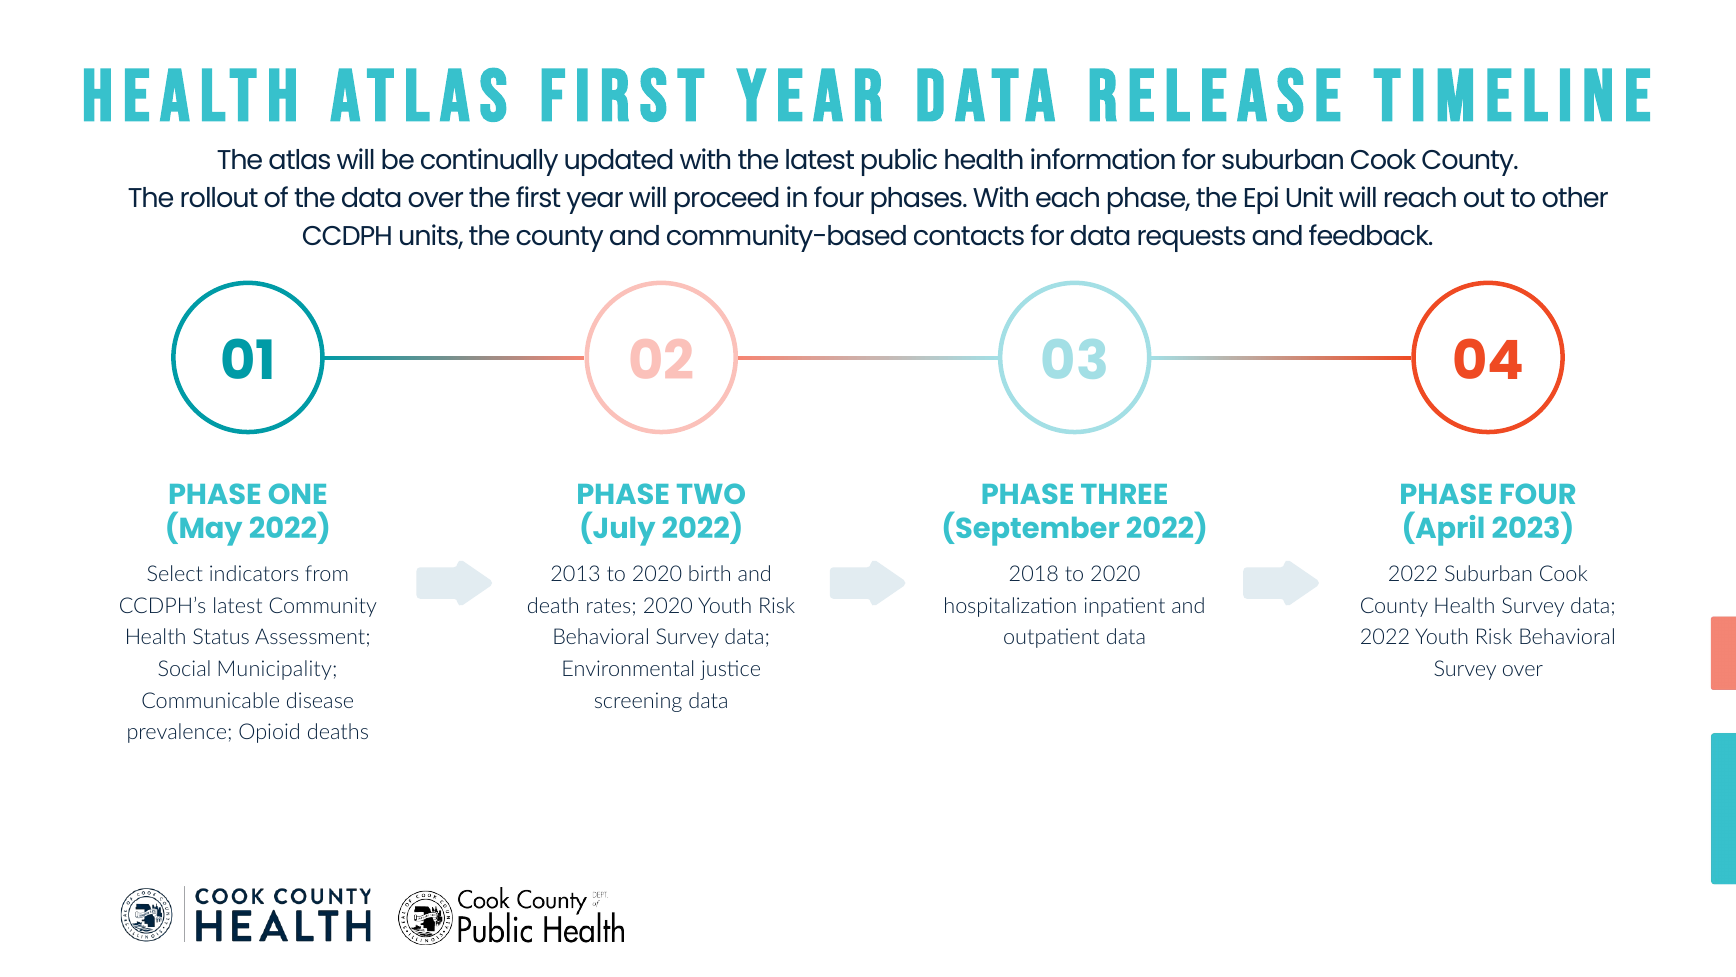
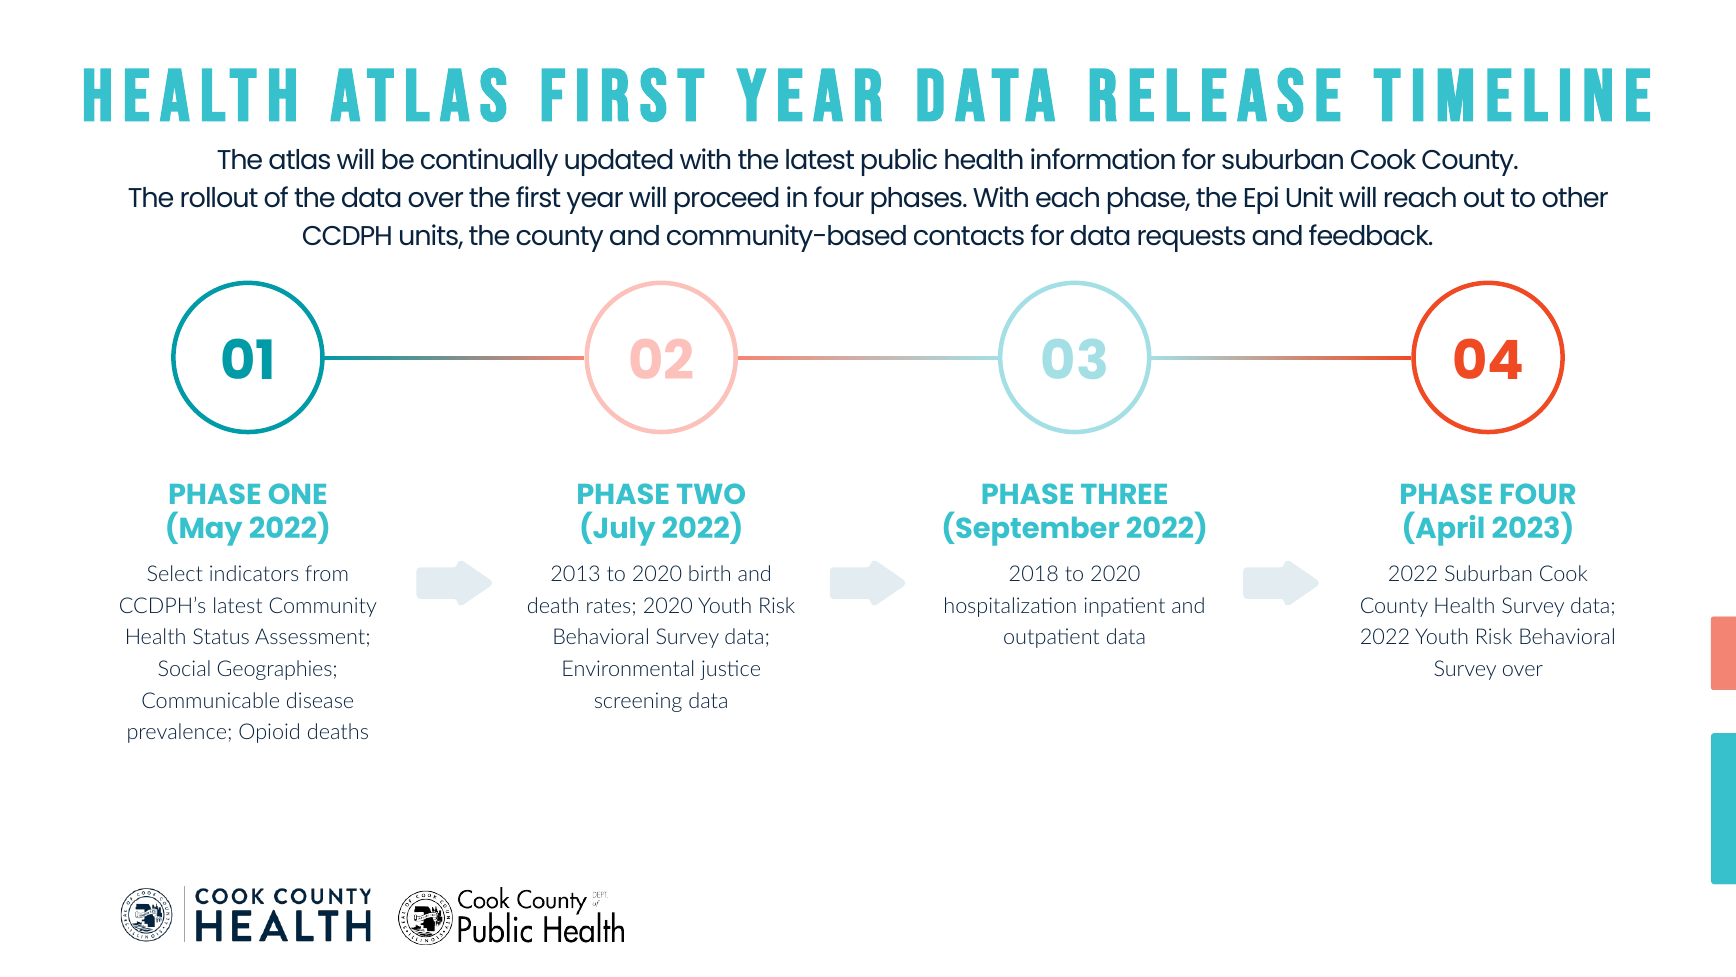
Municipality: Municipality -> Geographies
